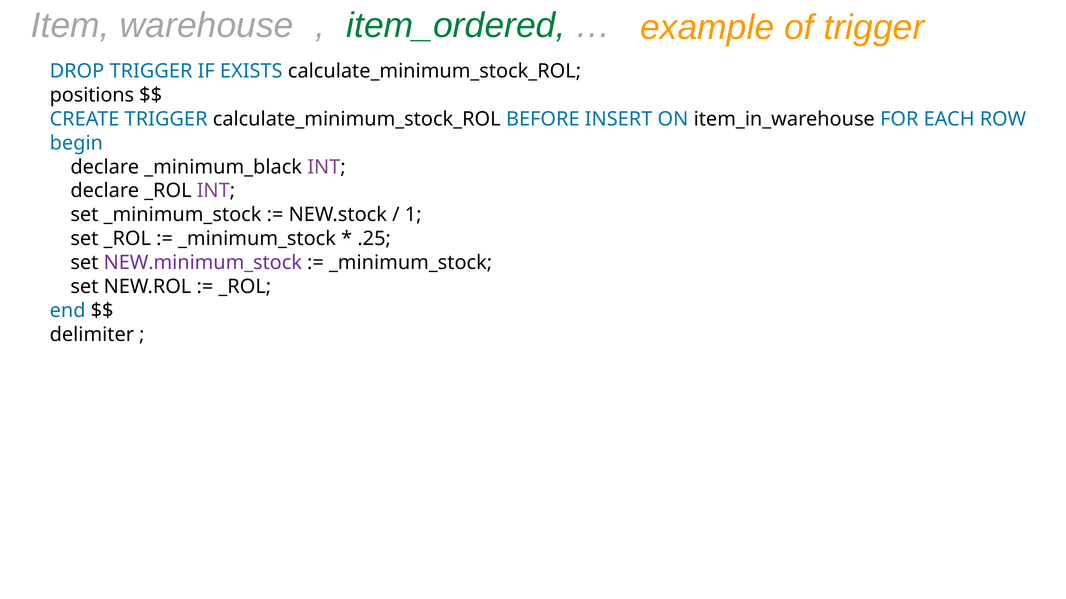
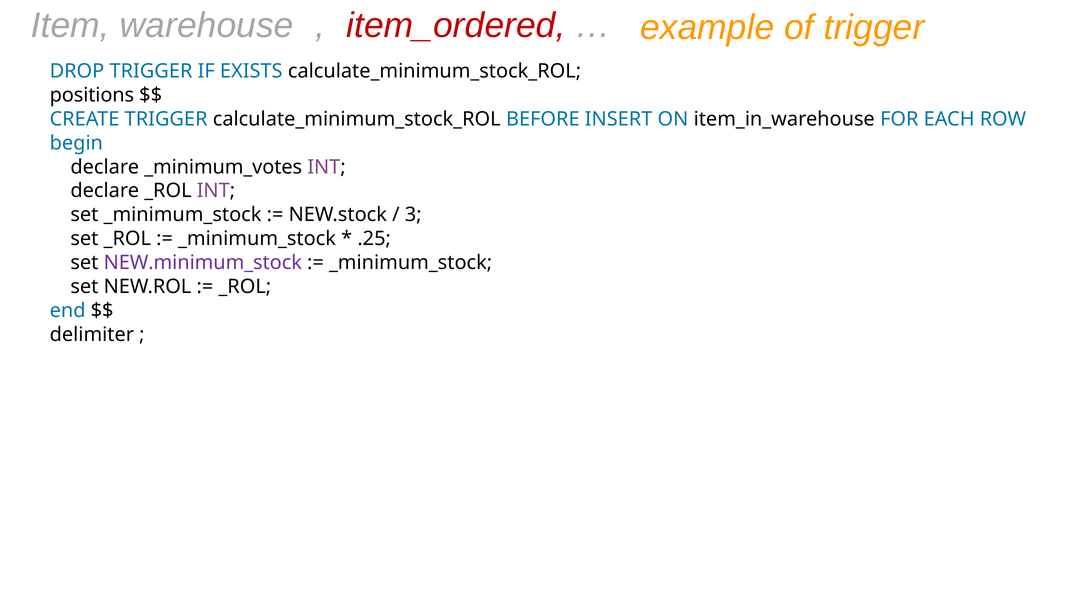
item_ordered colour: green -> red
_minimum_black: _minimum_black -> _minimum_votes
1: 1 -> 3
